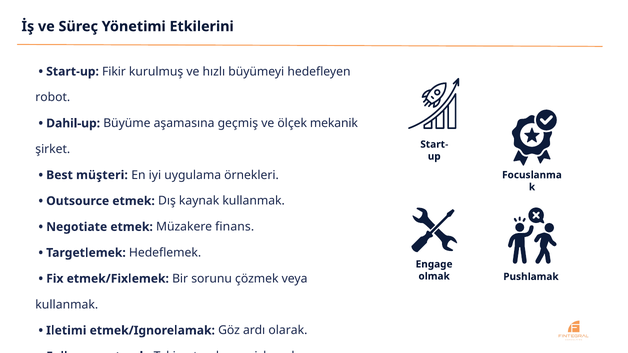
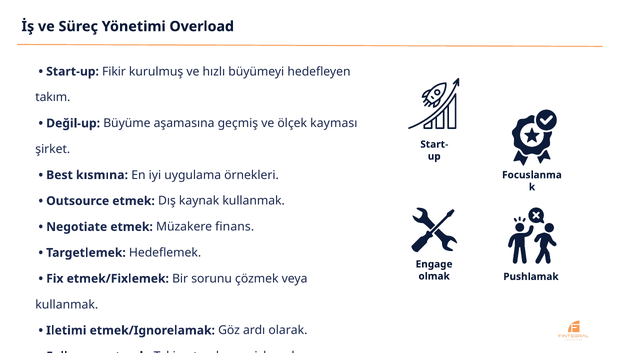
Etkilerini: Etkilerini -> Overload
robot: robot -> takım
Dahil-up: Dahil-up -> Değil-up
mekanik: mekanik -> kayması
müşteri: müşteri -> kısmına
